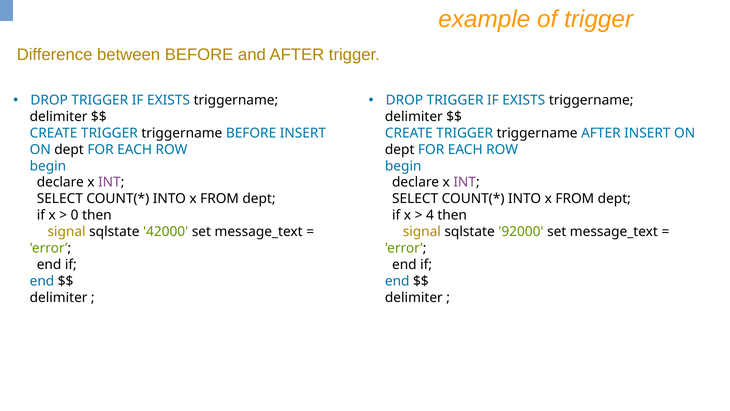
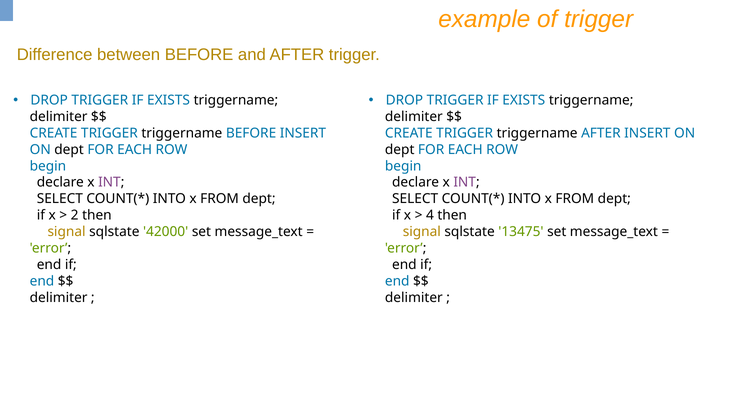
0: 0 -> 2
92000: 92000 -> 13475
